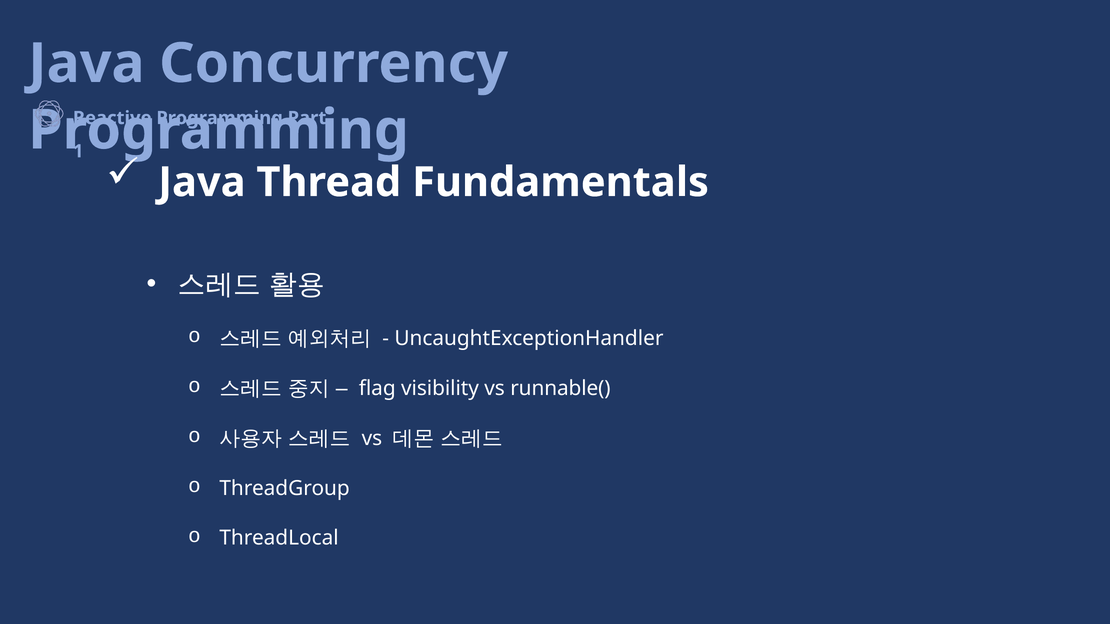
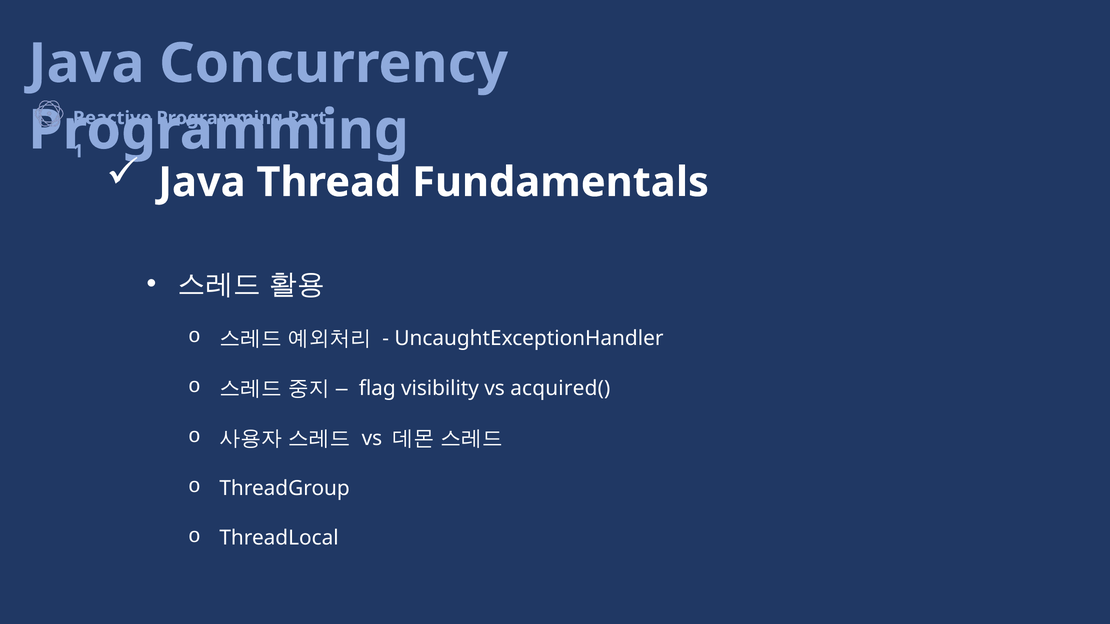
runnable(: runnable( -> acquired(
